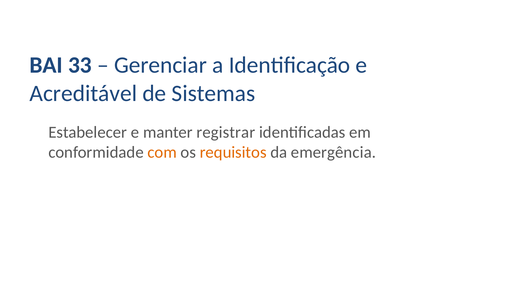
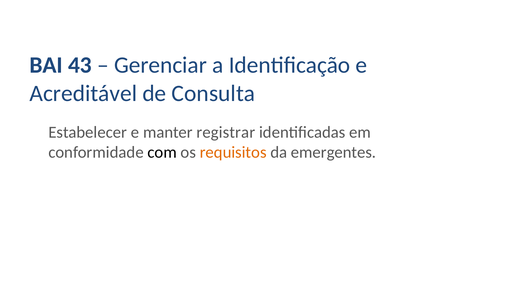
33: 33 -> 43
Sistemas: Sistemas -> Consulta
com colour: orange -> black
emergência: emergência -> emergentes
